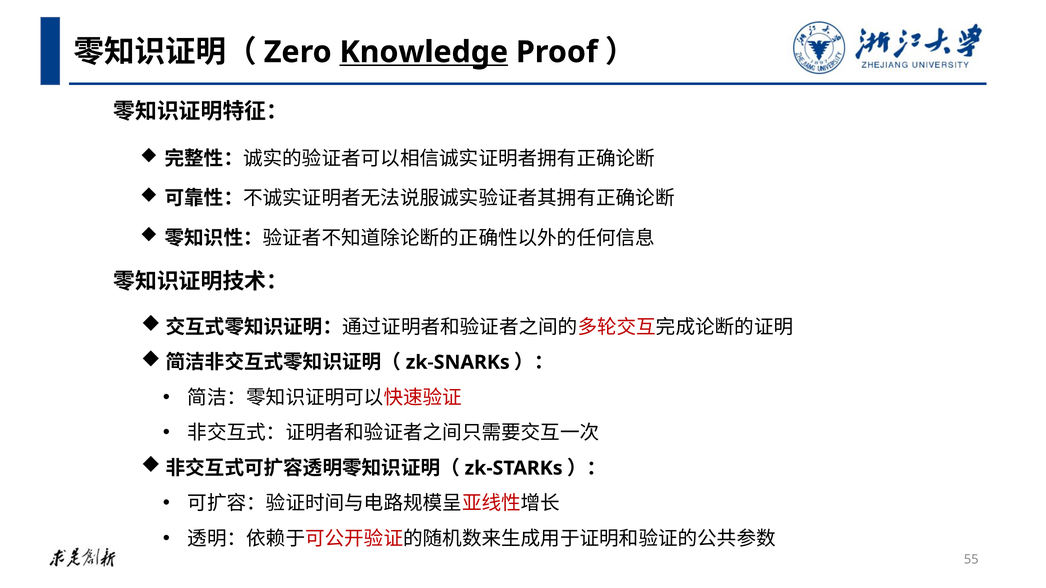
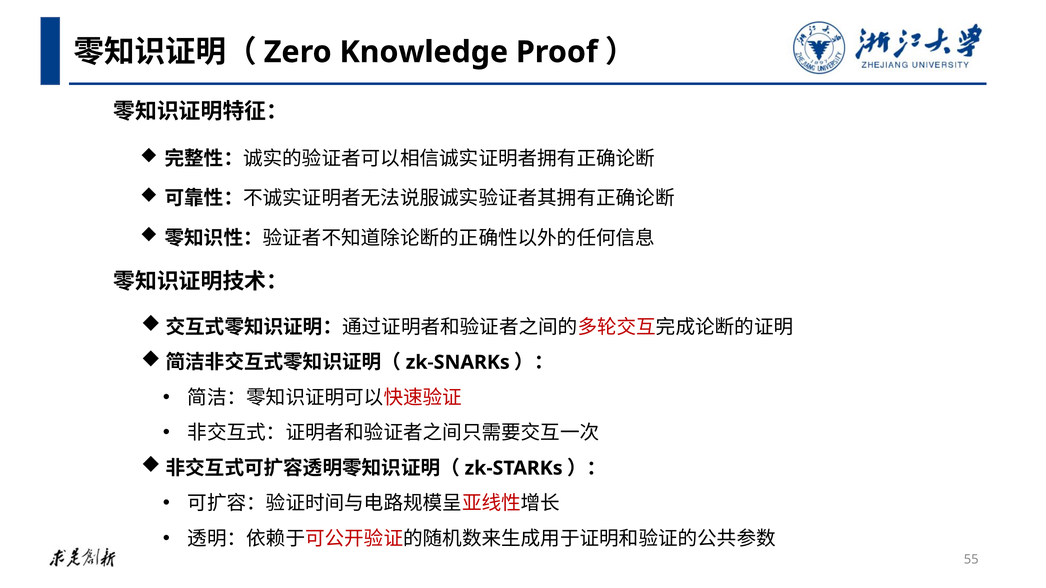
Knowledge underline: present -> none
